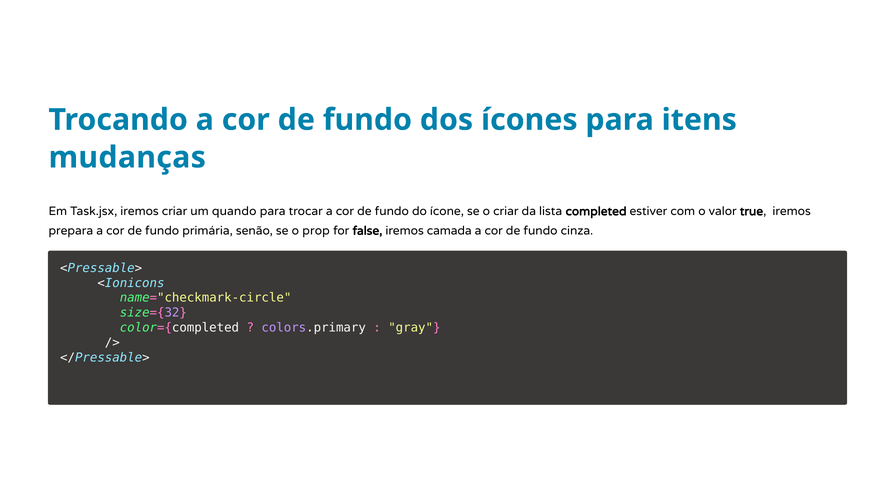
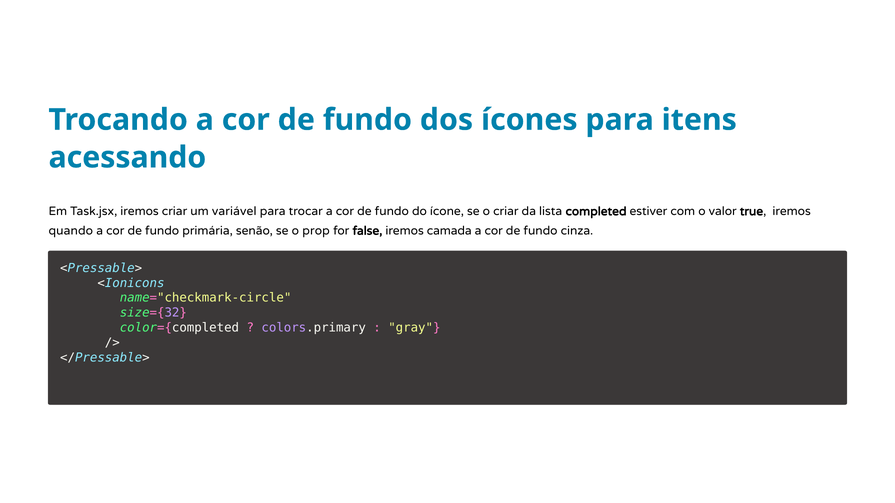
mudanças: mudanças -> acessando
quando: quando -> variável
prepara: prepara -> quando
